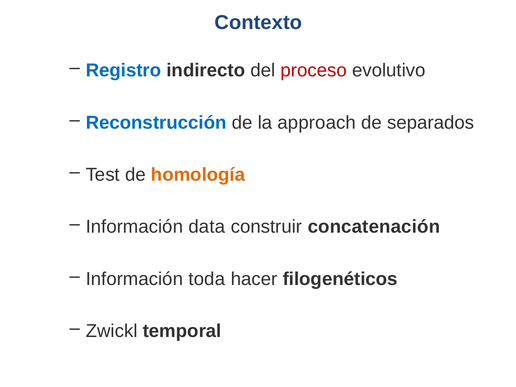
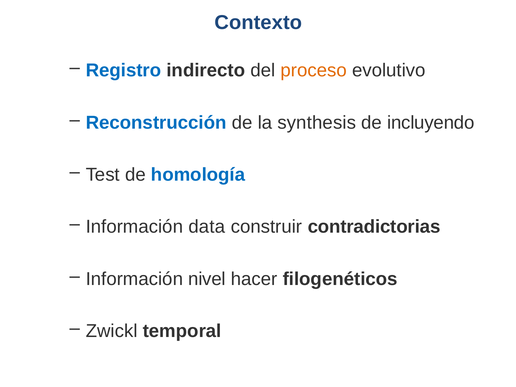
proceso colour: red -> orange
approach: approach -> synthesis
separados: separados -> incluyendo
homología colour: orange -> blue
concatenación: concatenación -> contradictorias
toda: toda -> nivel
